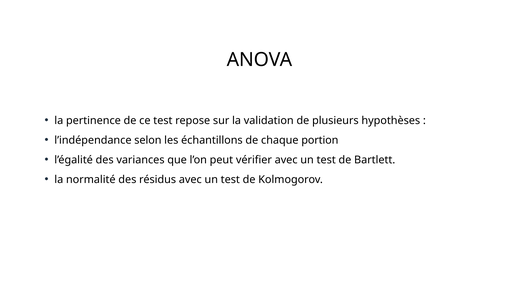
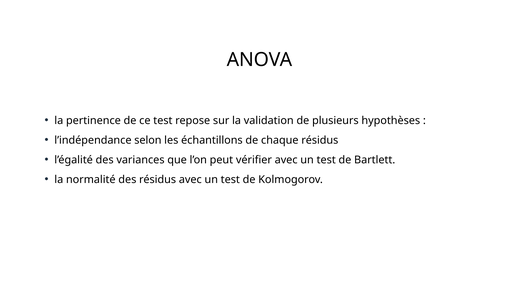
chaque portion: portion -> résidus
